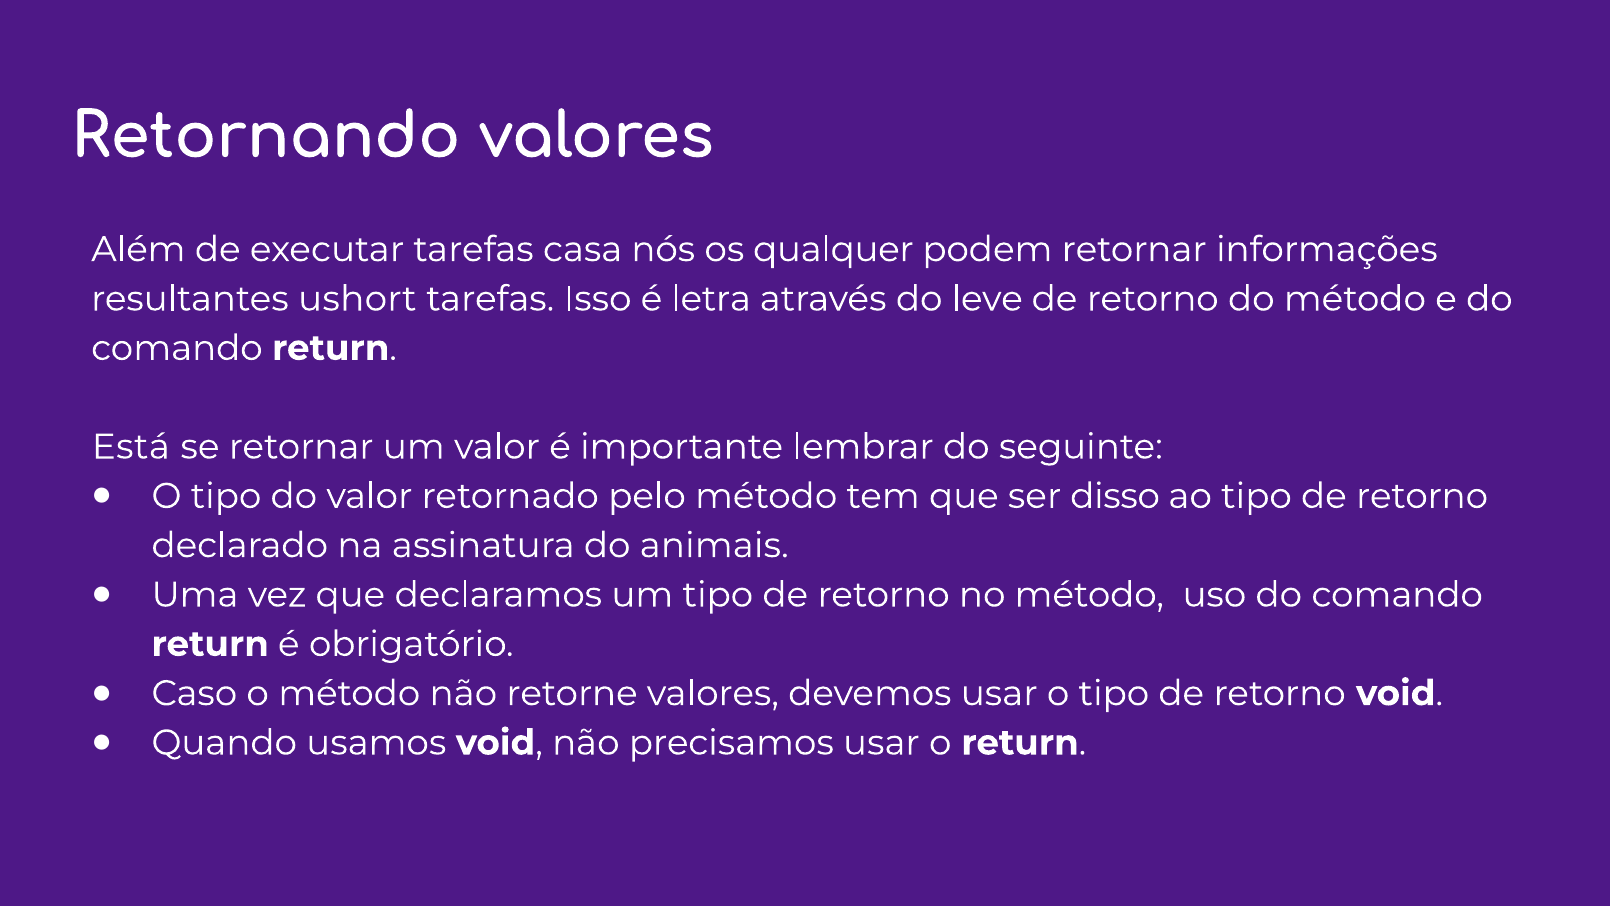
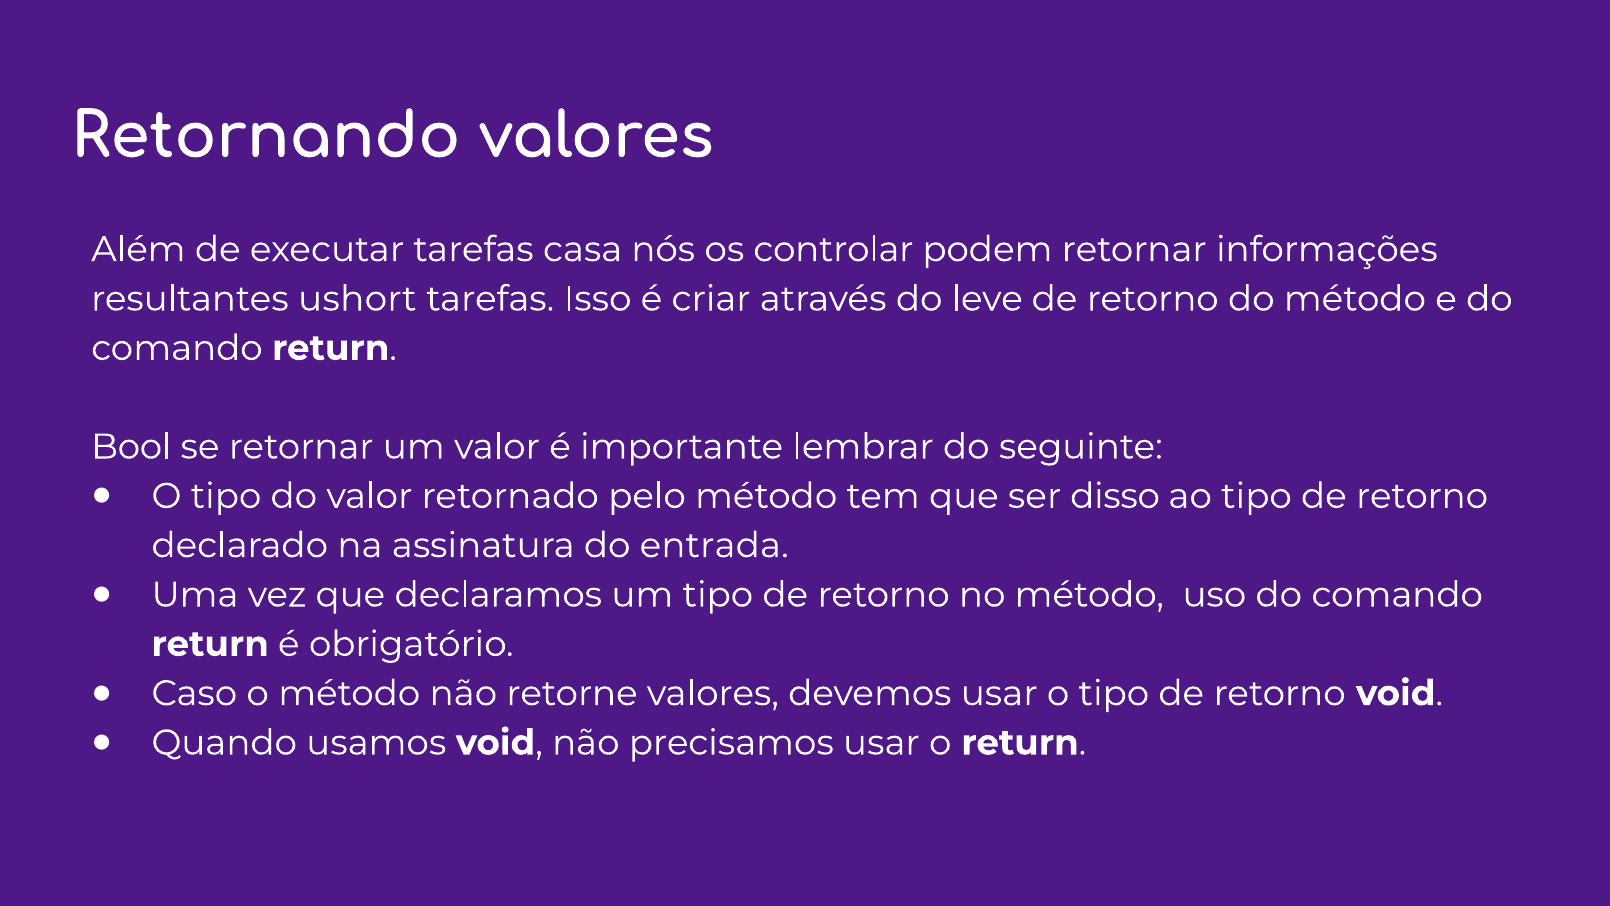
qualquer: qualquer -> controlar
letra: letra -> criar
Está: Está -> Bool
animais: animais -> entrada
